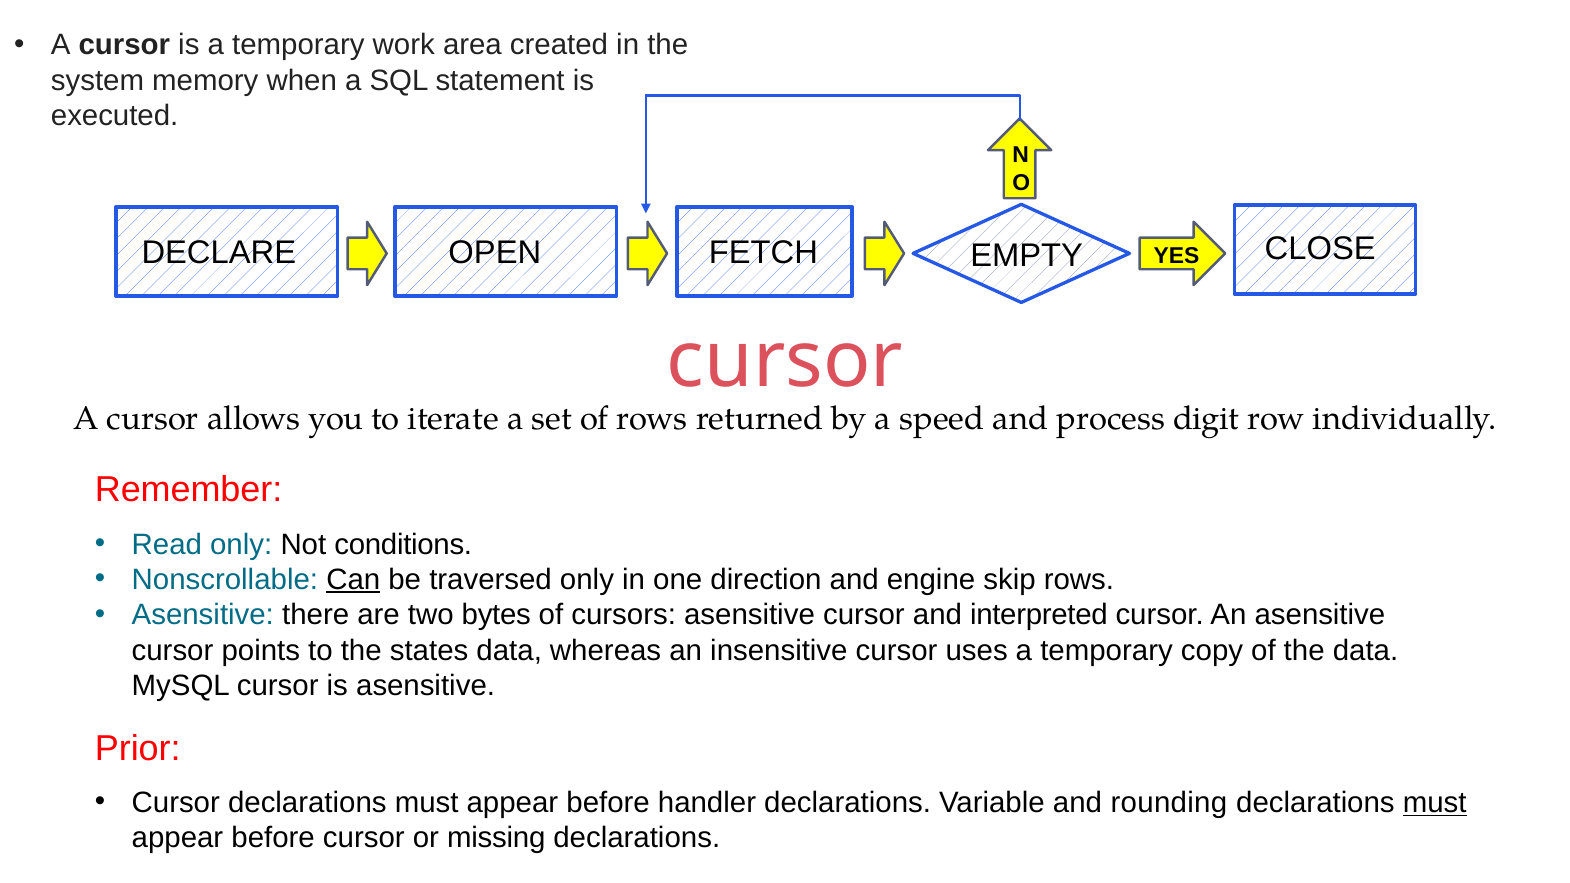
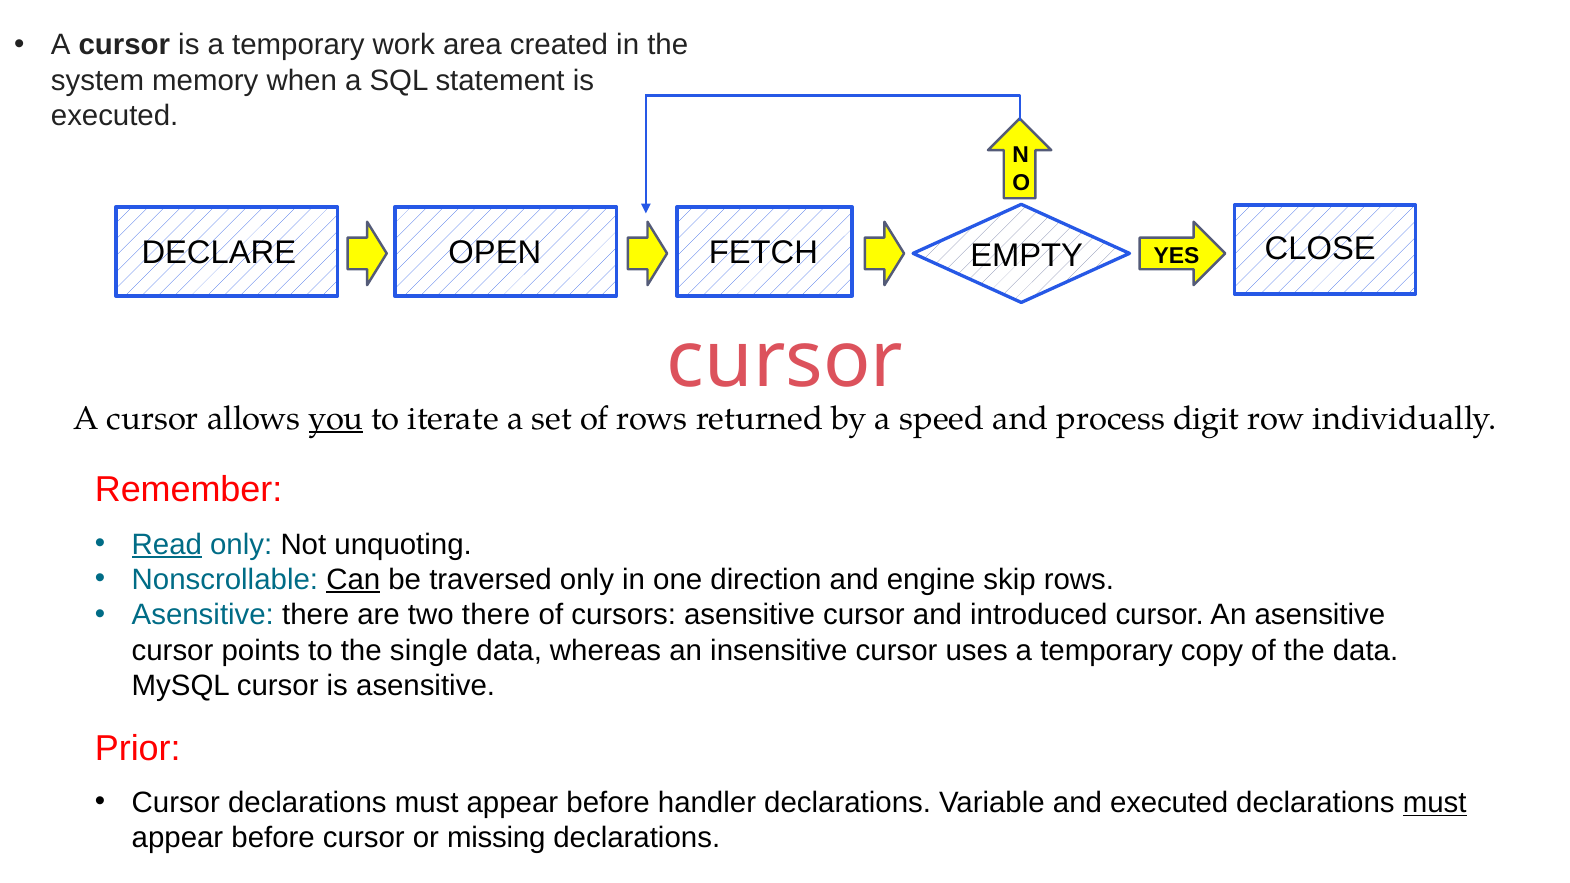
you underline: none -> present
Read underline: none -> present
conditions: conditions -> unquoting
two bytes: bytes -> there
interpreted: interpreted -> introduced
states: states -> single
and rounding: rounding -> executed
